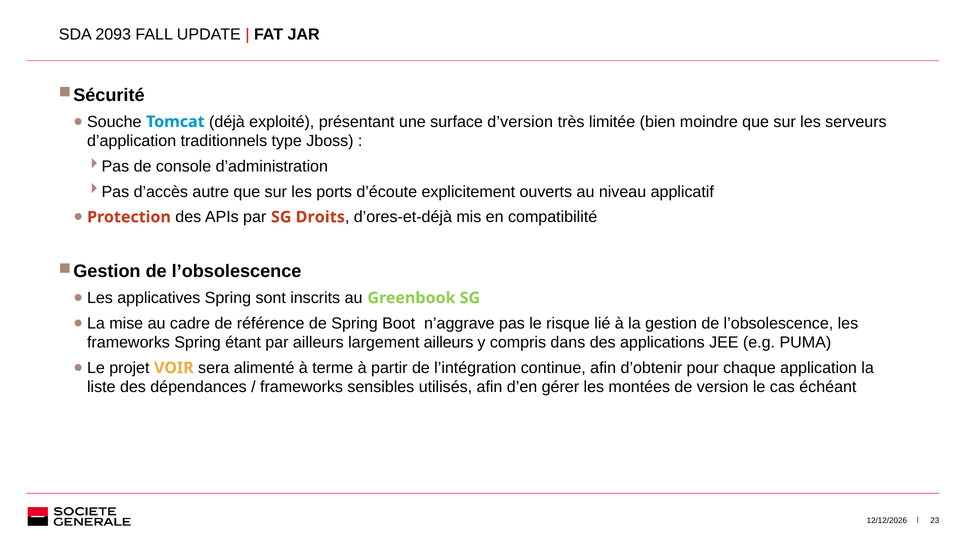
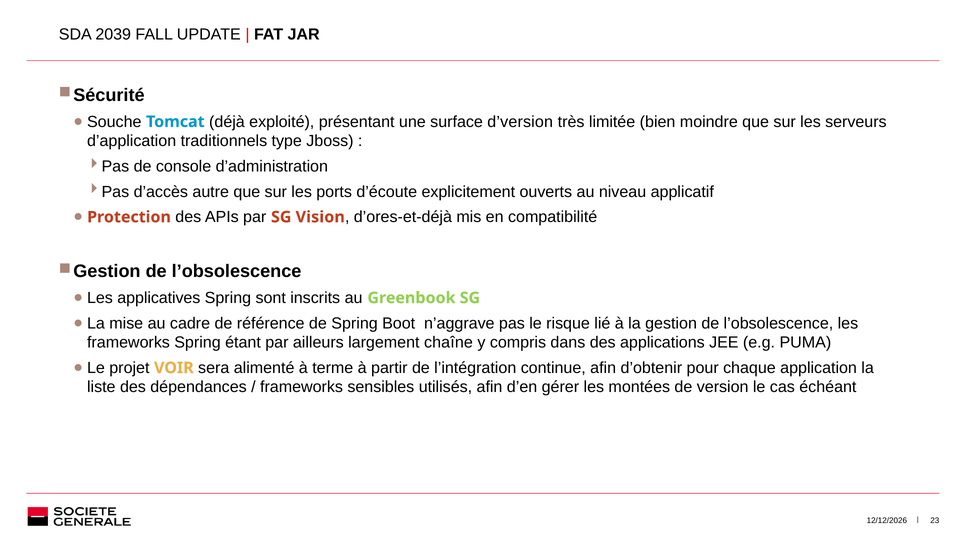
2093: 2093 -> 2039
Droits: Droits -> Vision
largement ailleurs: ailleurs -> chaîne
